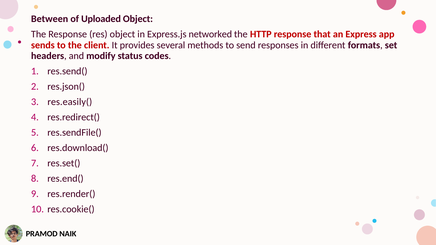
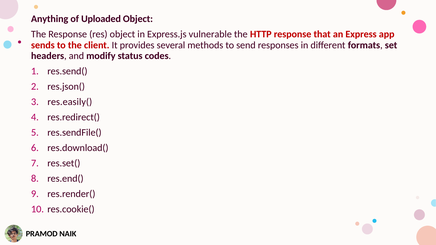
Between: Between -> Anything
networked: networked -> vulnerable
